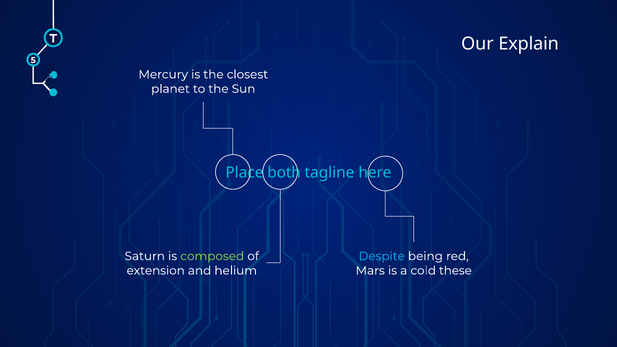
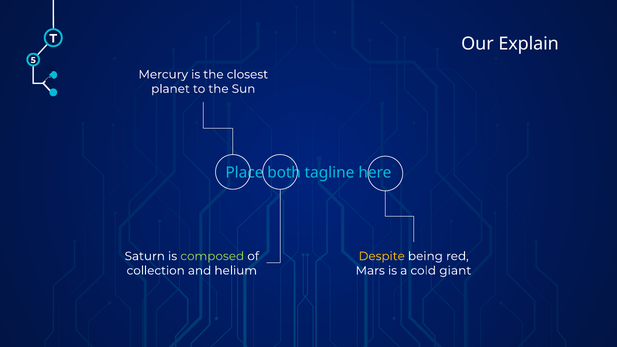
Despite colour: light blue -> yellow
extension: extension -> collection
these: these -> giant
